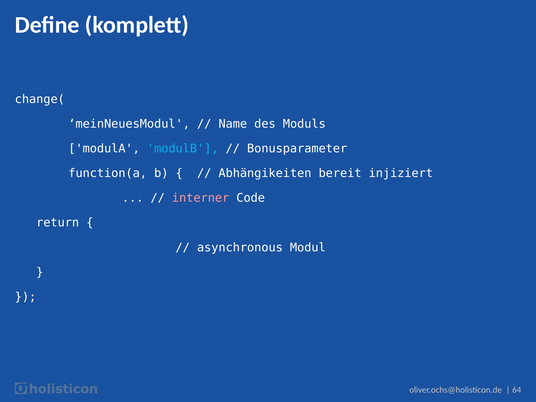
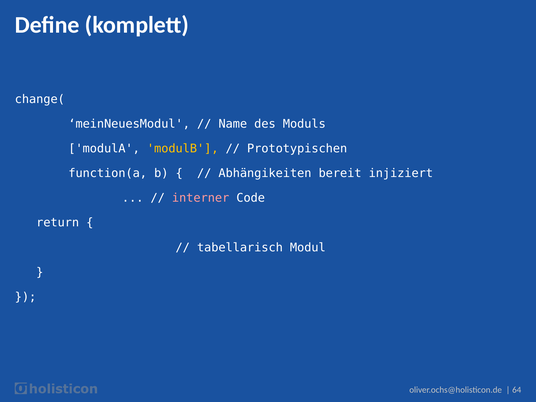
modulB colour: light blue -> yellow
Bonusparameter: Bonusparameter -> Prototypischen
asynchronous: asynchronous -> tabellarisch
